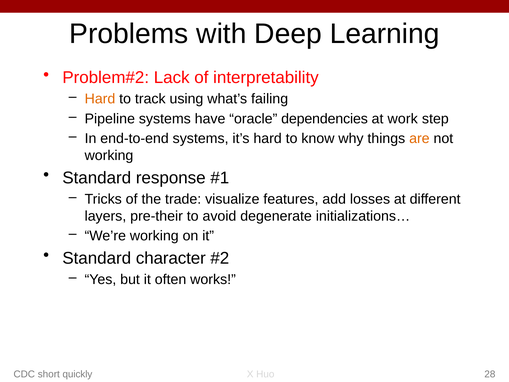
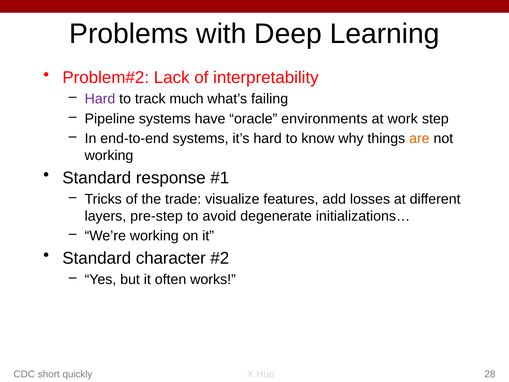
Hard at (100, 99) colour: orange -> purple
using: using -> much
dependencies: dependencies -> environments
pre-their: pre-their -> pre-step
